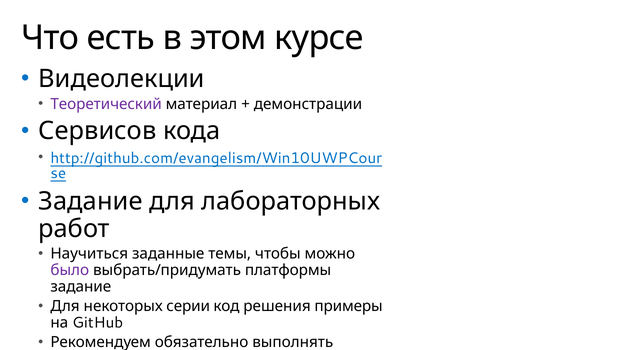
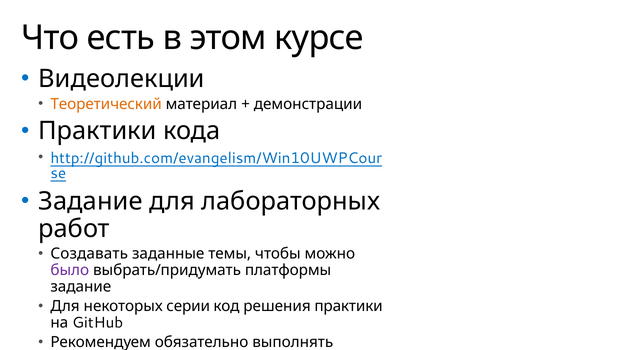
Теоретический colour: purple -> orange
Сервисов at (97, 131): Сервисов -> Практики
Научиться at (89, 254): Научиться -> Создавать
решения примеры: примеры -> практики
